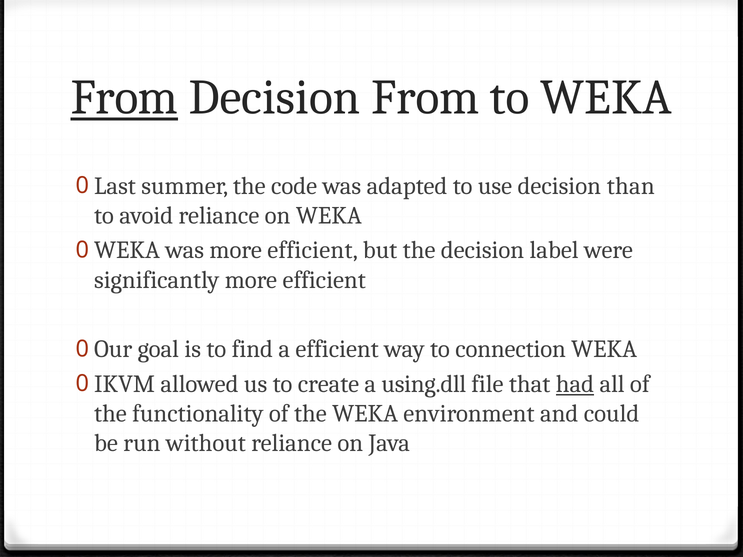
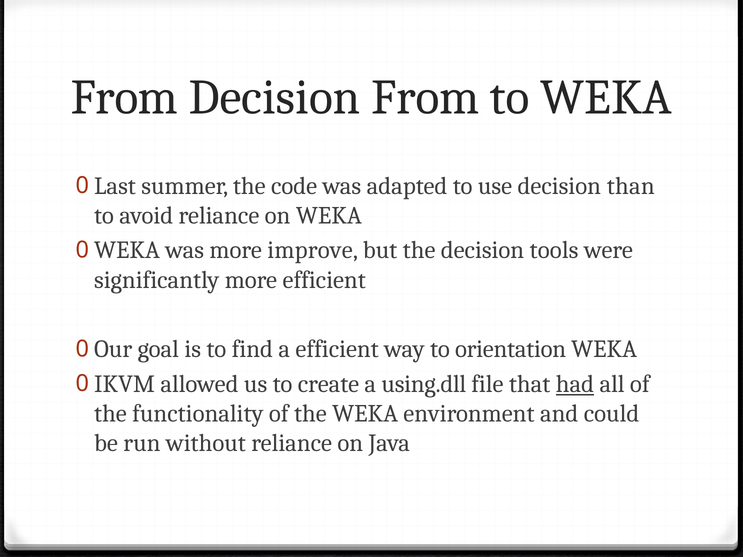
From at (124, 98) underline: present -> none
was more efficient: efficient -> improve
label: label -> tools
connection: connection -> orientation
